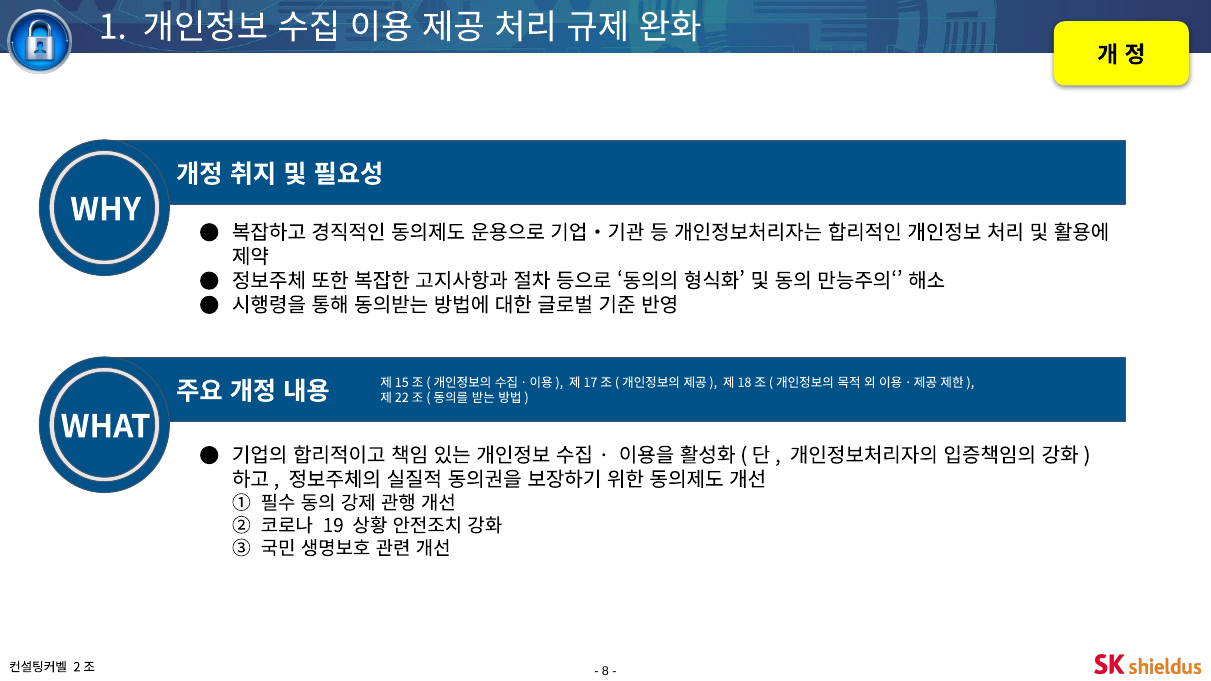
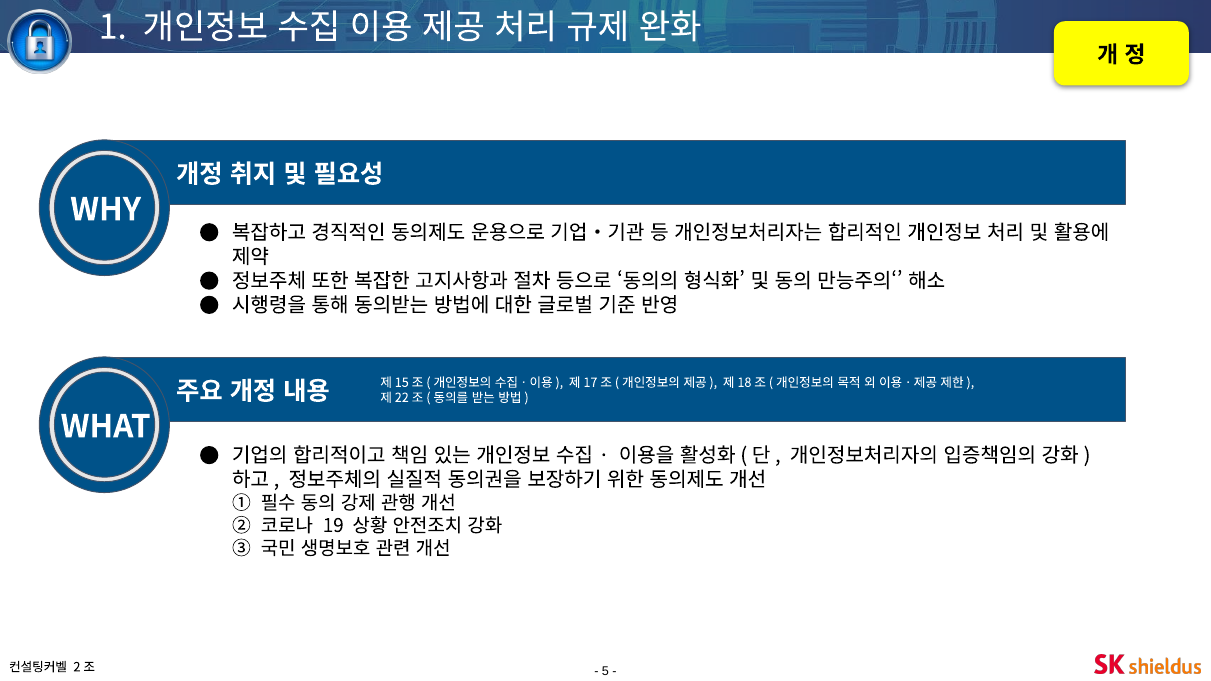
8: 8 -> 5
